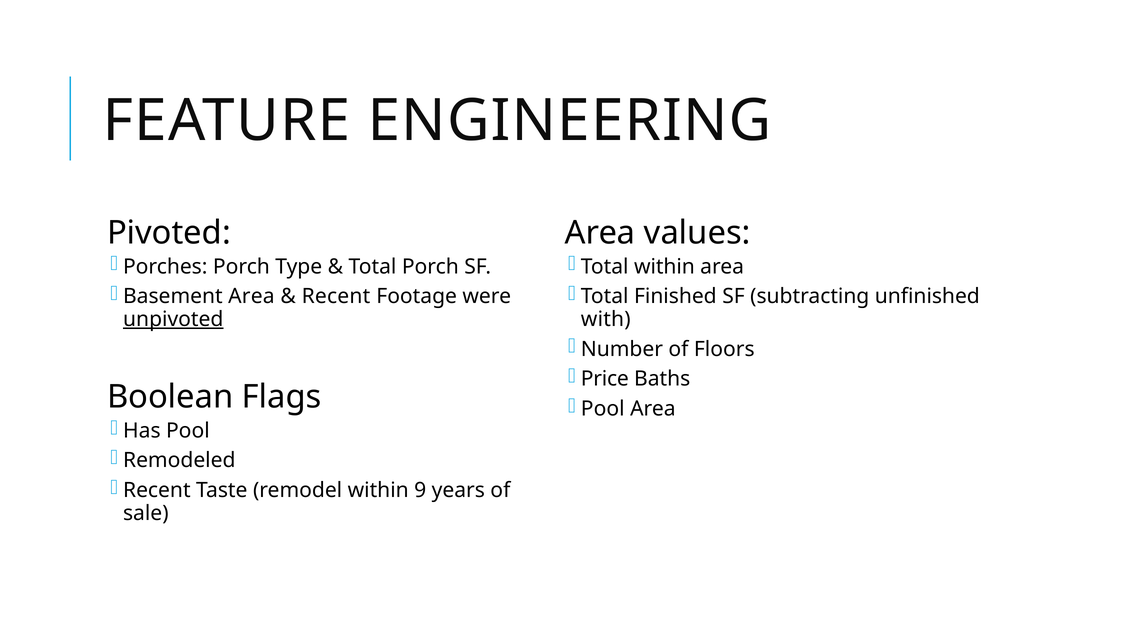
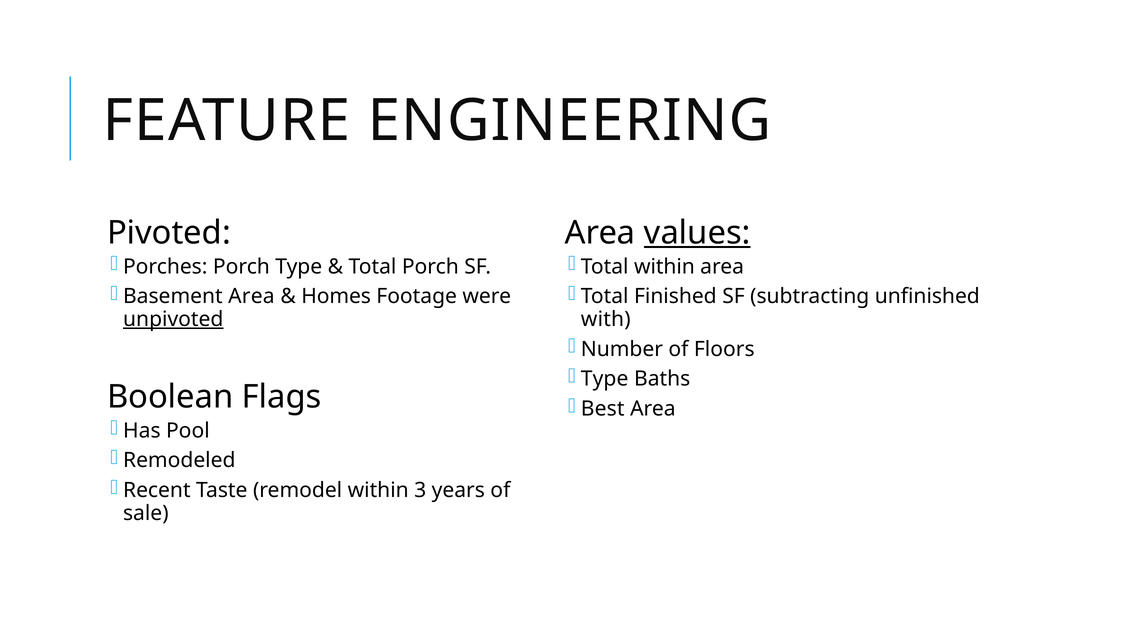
values underline: none -> present
Recent at (336, 296): Recent -> Homes
Price at (605, 378): Price -> Type
Pool at (603, 408): Pool -> Best
9: 9 -> 3
